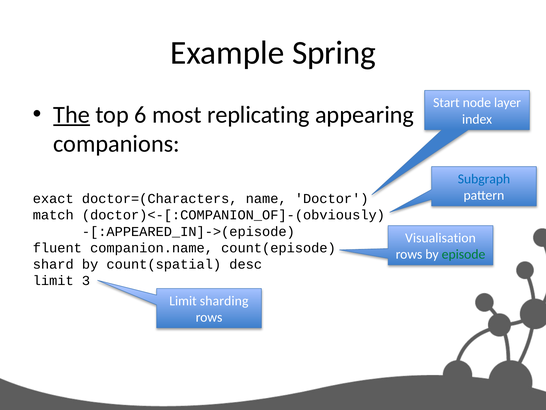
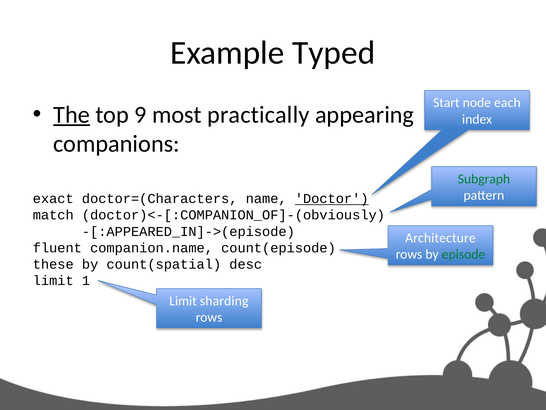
Spring: Spring -> Typed
layer: layer -> each
6: 6 -> 9
replicating: replicating -> practically
Subgraph colour: blue -> green
Doctor underline: none -> present
Visualisation: Visualisation -> Architecture
shard: shard -> these
3: 3 -> 1
